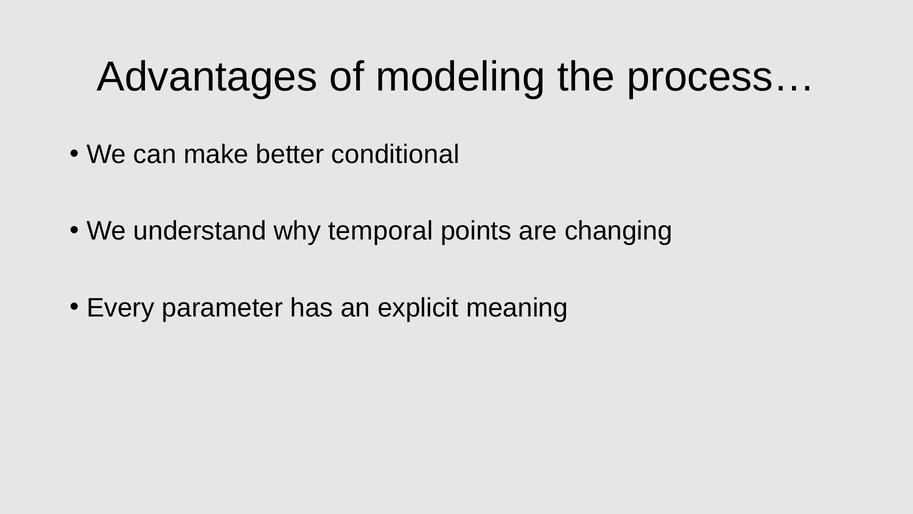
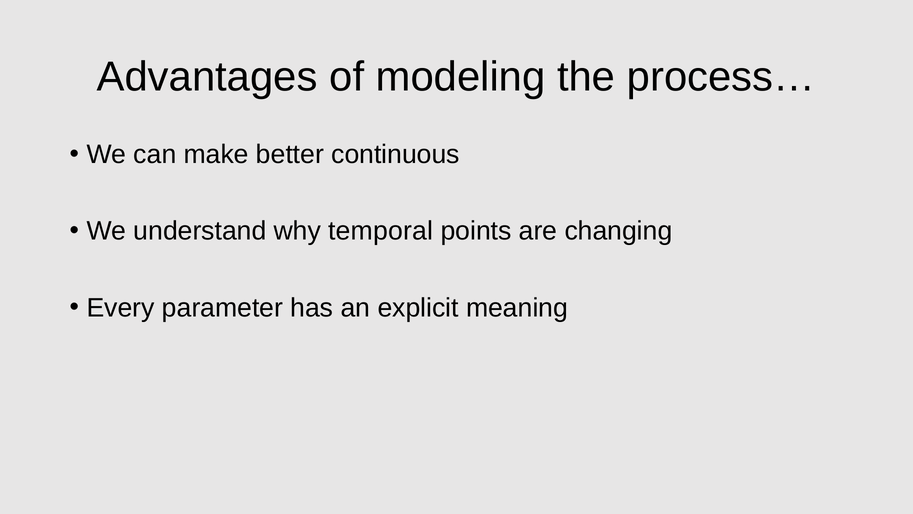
conditional: conditional -> continuous
